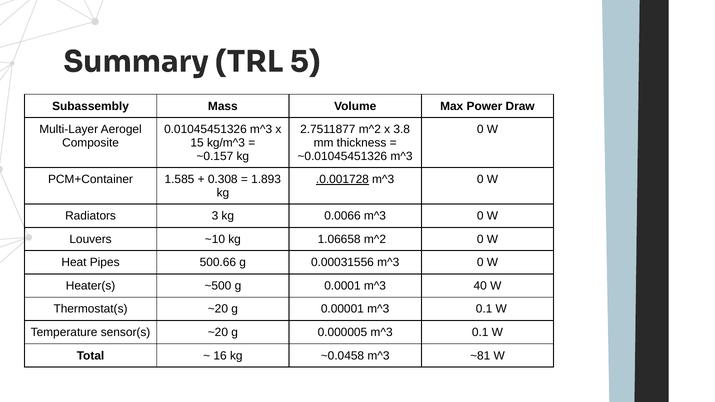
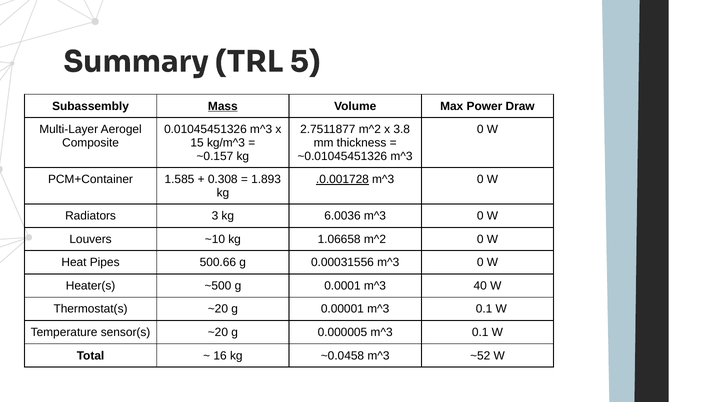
Mass underline: none -> present
0.0066: 0.0066 -> 6.0036
~81: ~81 -> ~52
